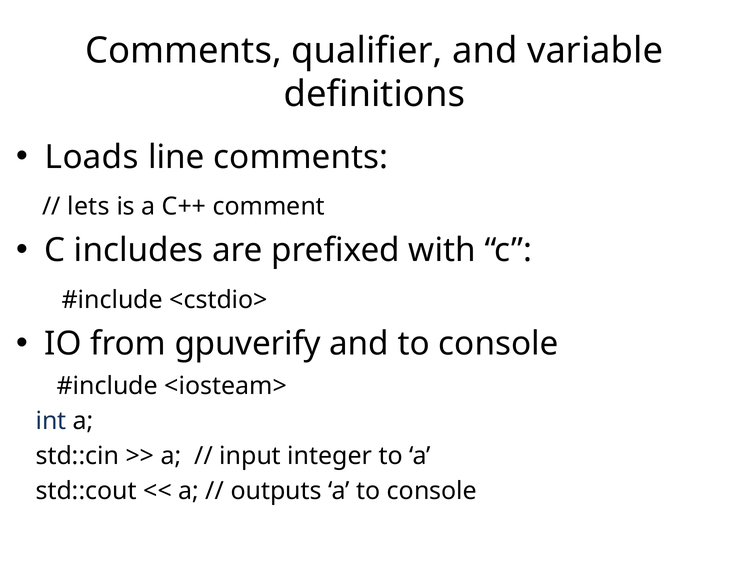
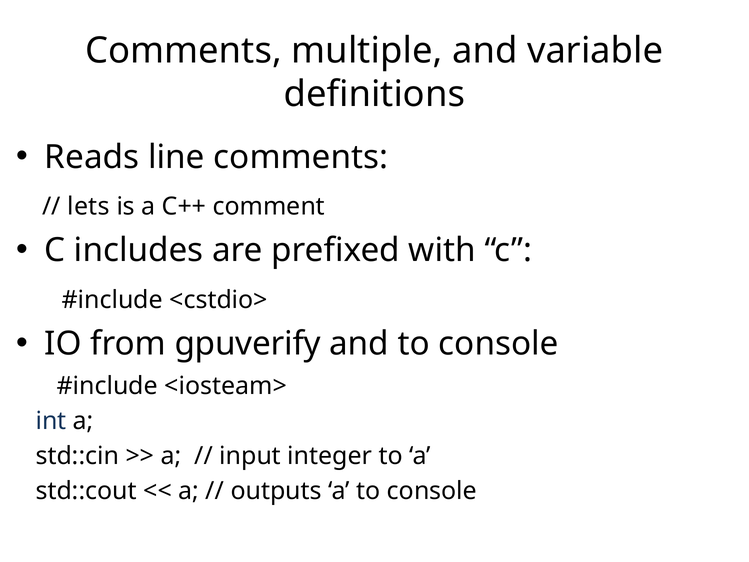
qualifier: qualifier -> multiple
Loads: Loads -> Reads
